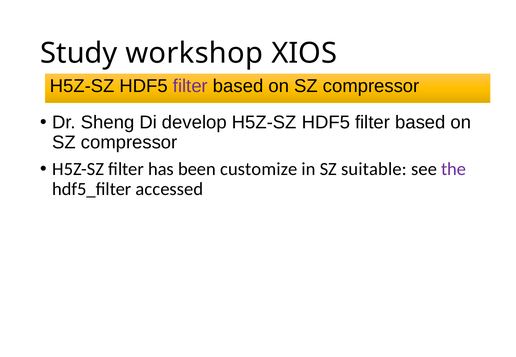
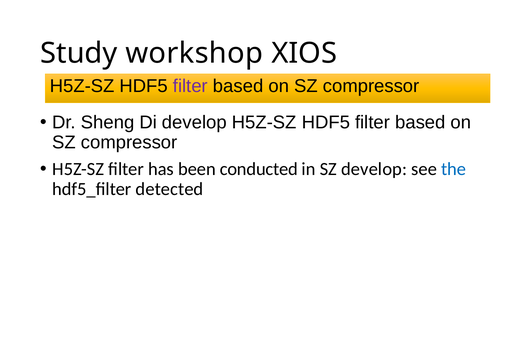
customize: customize -> conducted
SZ suitable: suitable -> develop
the colour: purple -> blue
accessed: accessed -> detected
